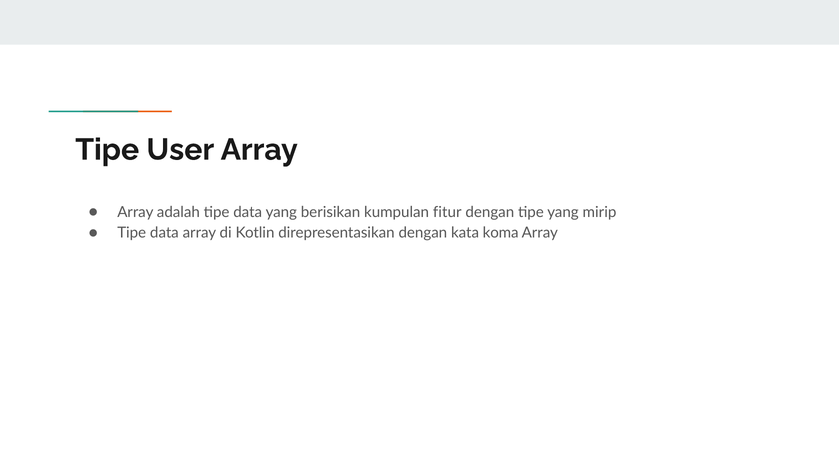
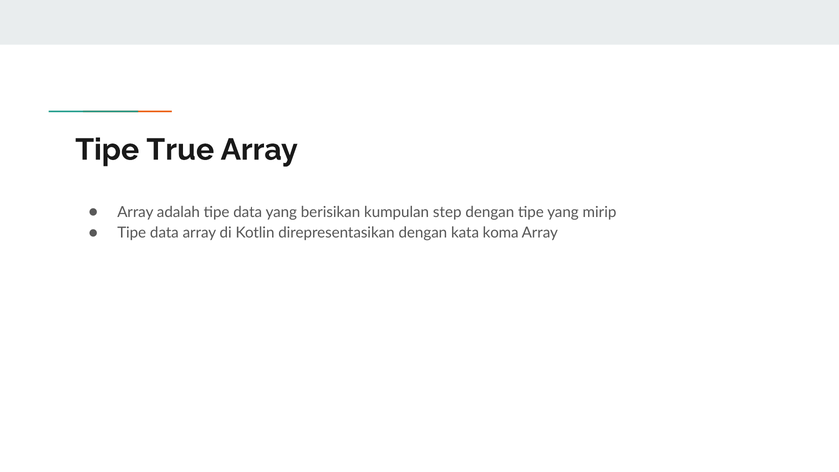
User: User -> True
fitur: fitur -> step
